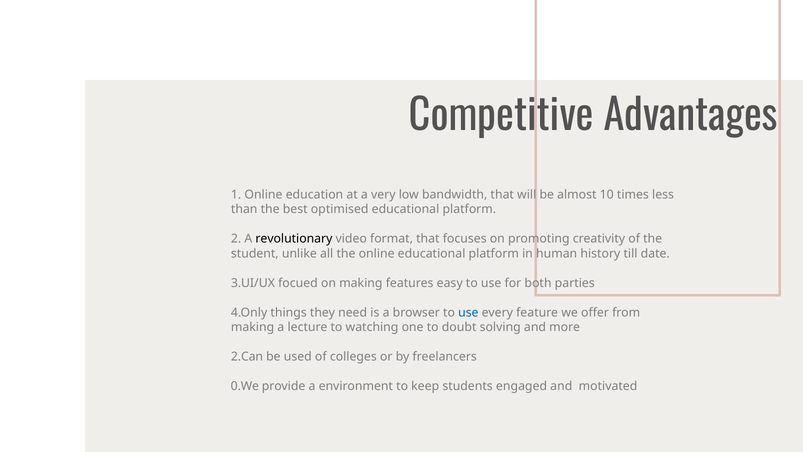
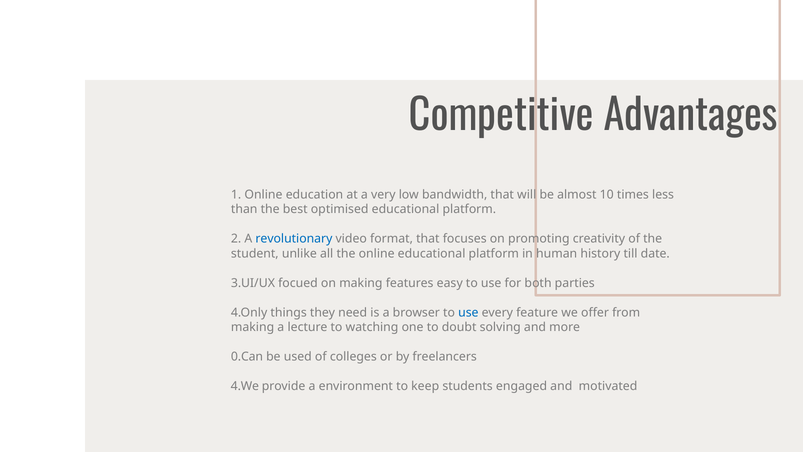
revolutionary colour: black -> blue
2.Can: 2.Can -> 0.Can
0.We: 0.We -> 4.We
